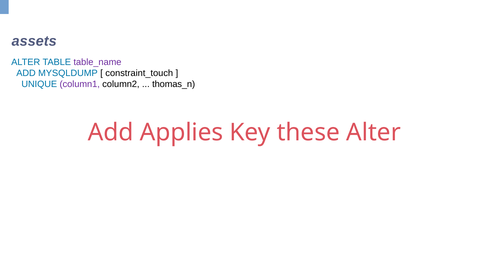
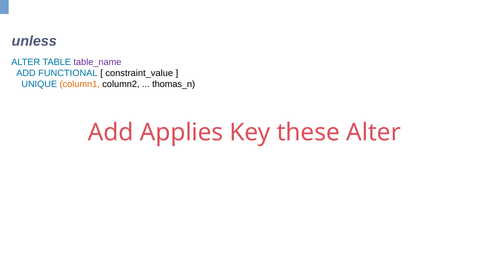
assets: assets -> unless
MYSQLDUMP: MYSQLDUMP -> FUNCTIONAL
constraint_touch: constraint_touch -> constraint_value
column1 colour: purple -> orange
